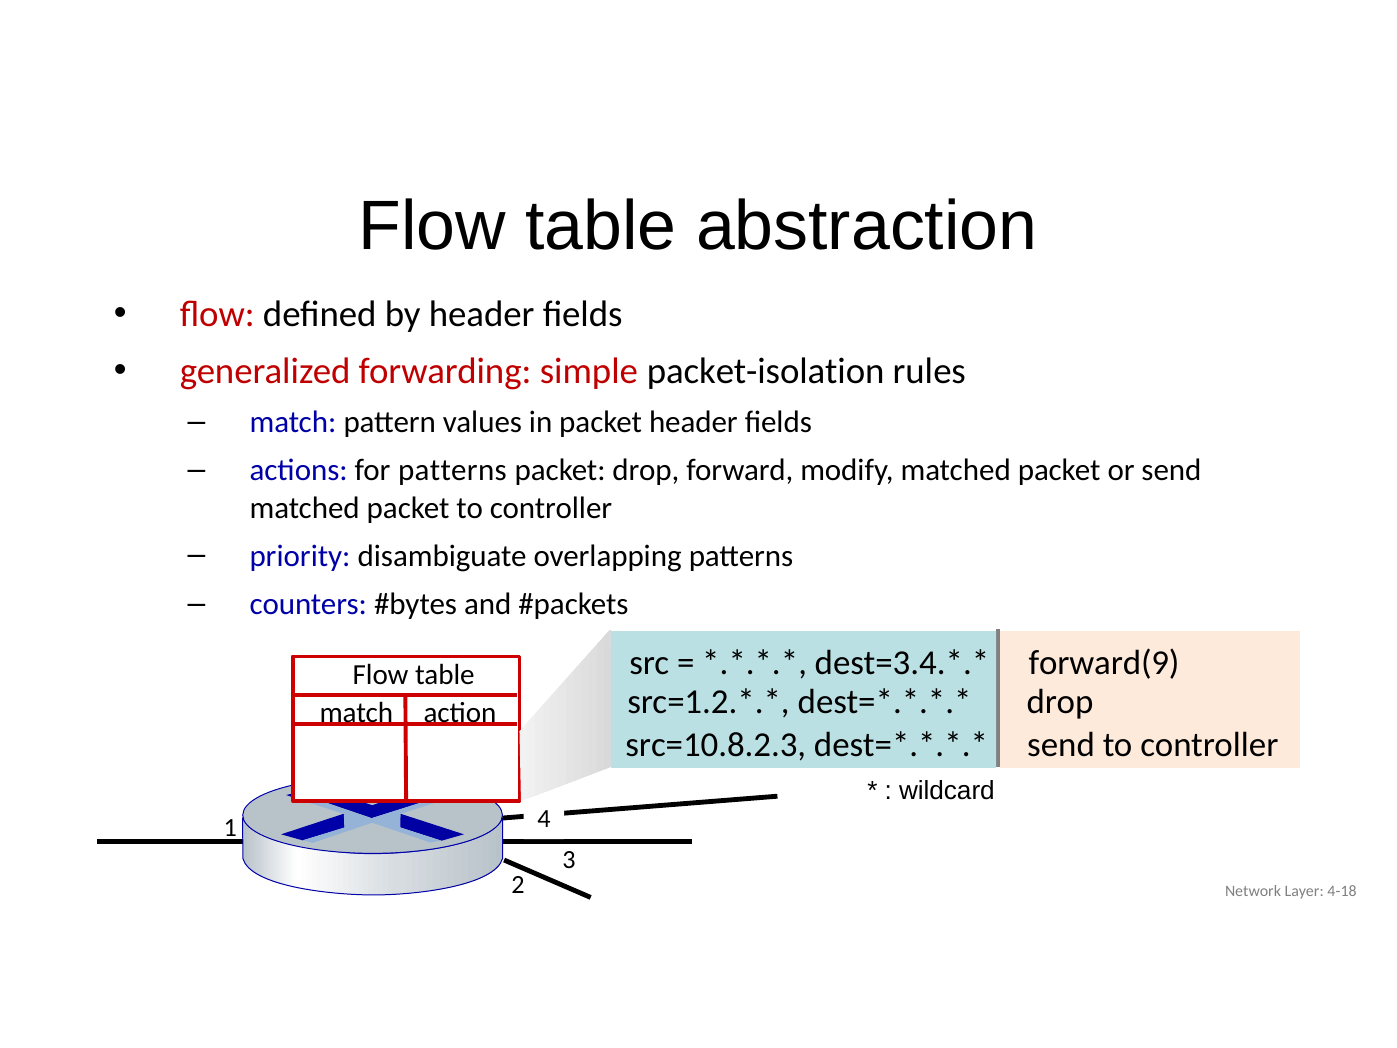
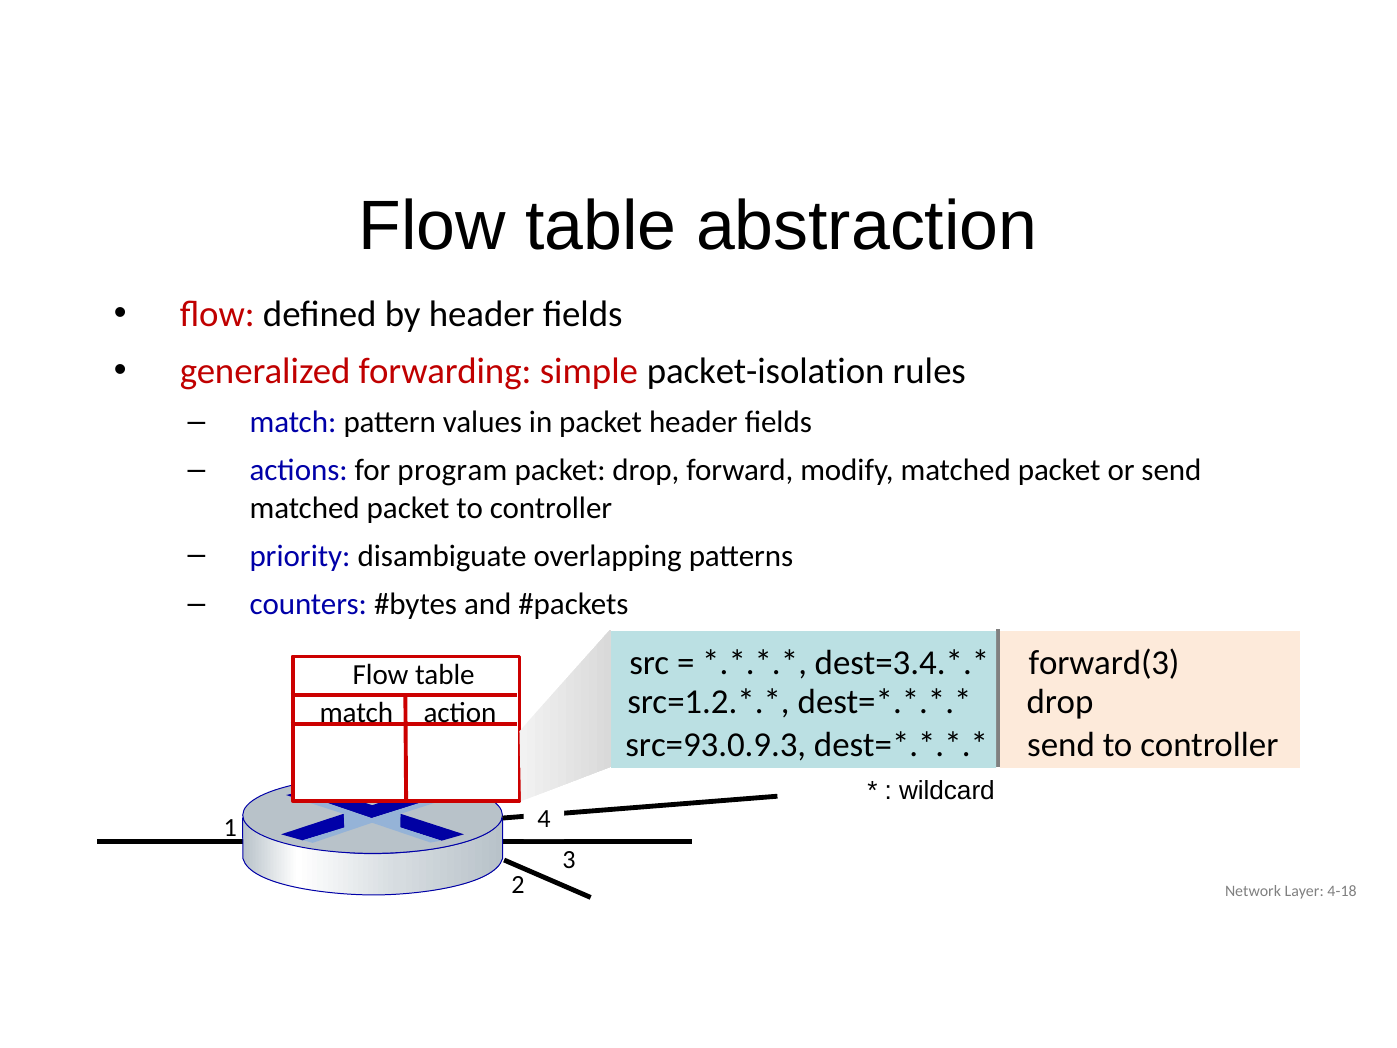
for patterns: patterns -> program
forward(9: forward(9 -> forward(3
src=10.8.2.3: src=10.8.2.3 -> src=93.0.9.3
